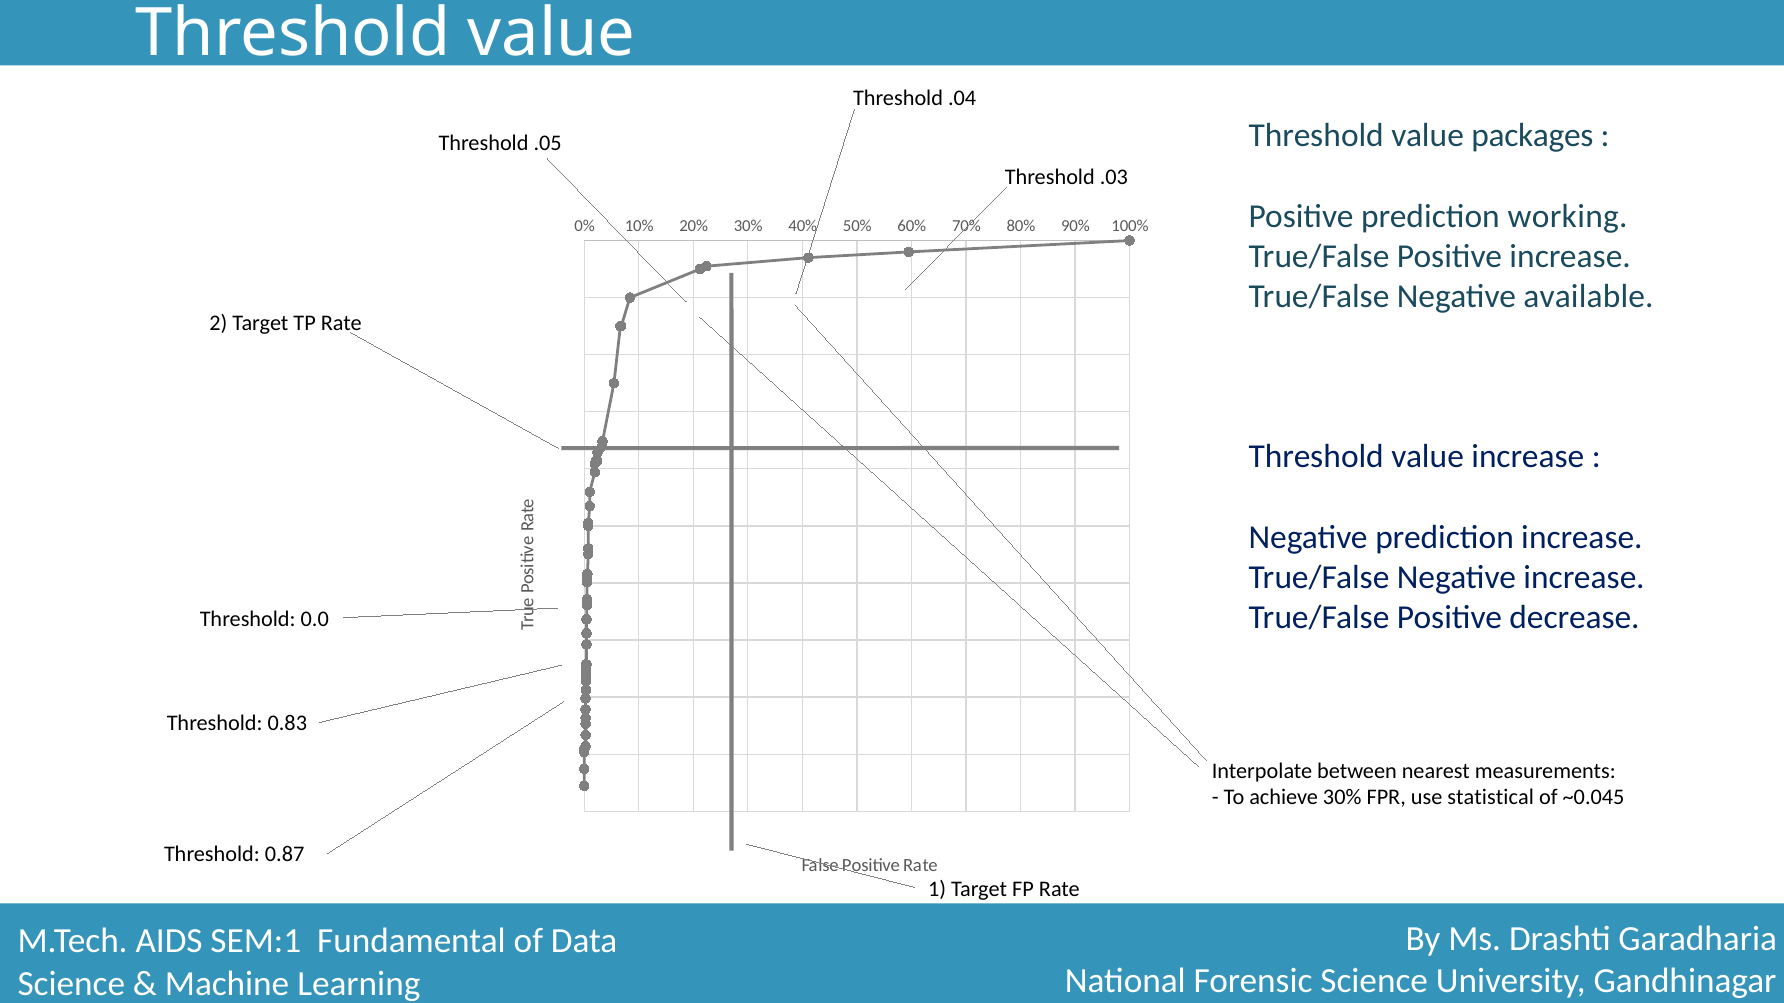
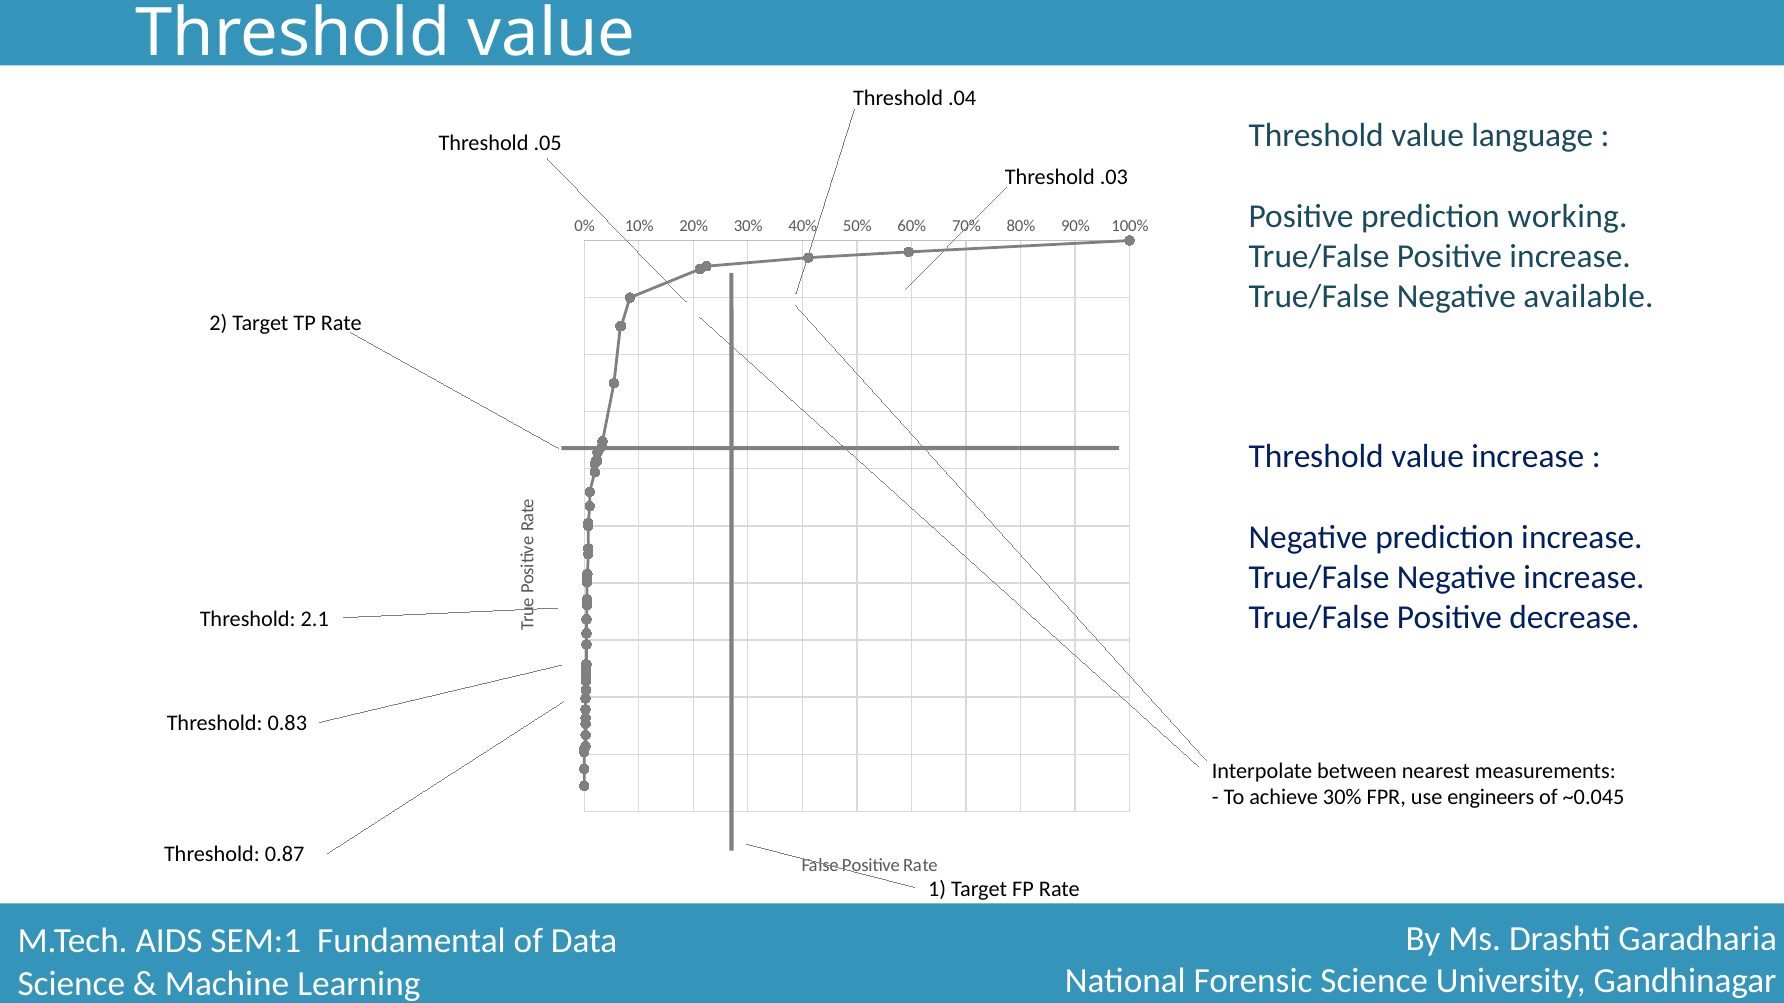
packages: packages -> language
0.0: 0.0 -> 2.1
statistical: statistical -> engineers
